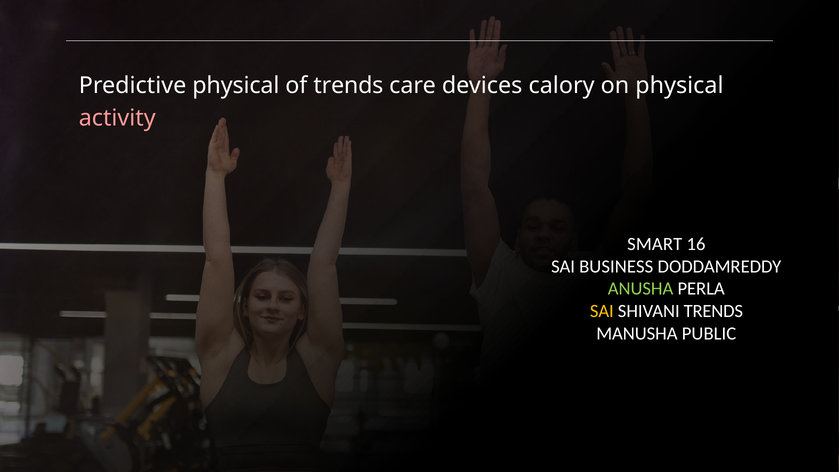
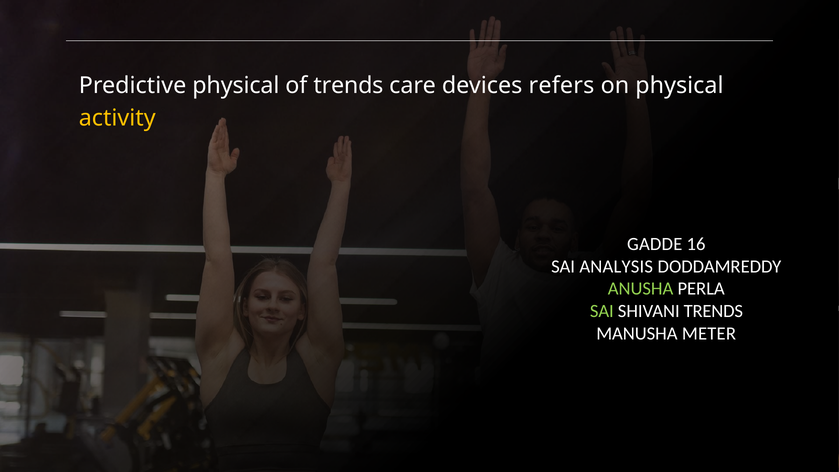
calory: calory -> refers
activity colour: pink -> yellow
SMART: SMART -> GADDE
BUSINESS: BUSINESS -> ANALYSIS
SAI at (602, 311) colour: yellow -> light green
PUBLIC: PUBLIC -> METER
